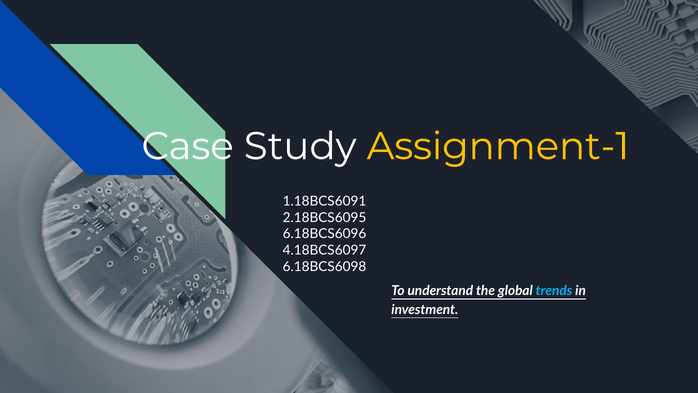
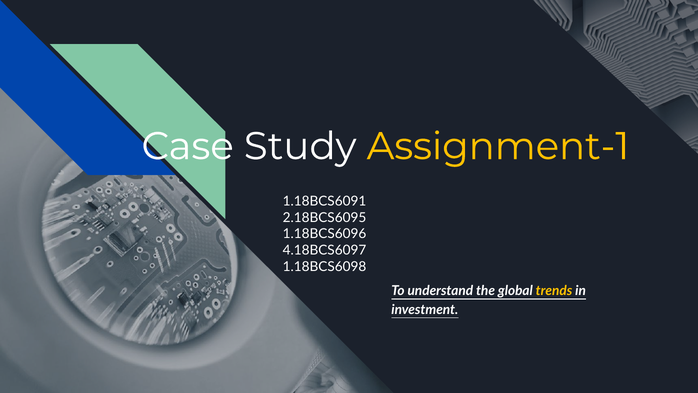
6.18BCS6096: 6.18BCS6096 -> 1.18BCS6096
6.18BCS6098: 6.18BCS6098 -> 1.18BCS6098
trends colour: light blue -> yellow
